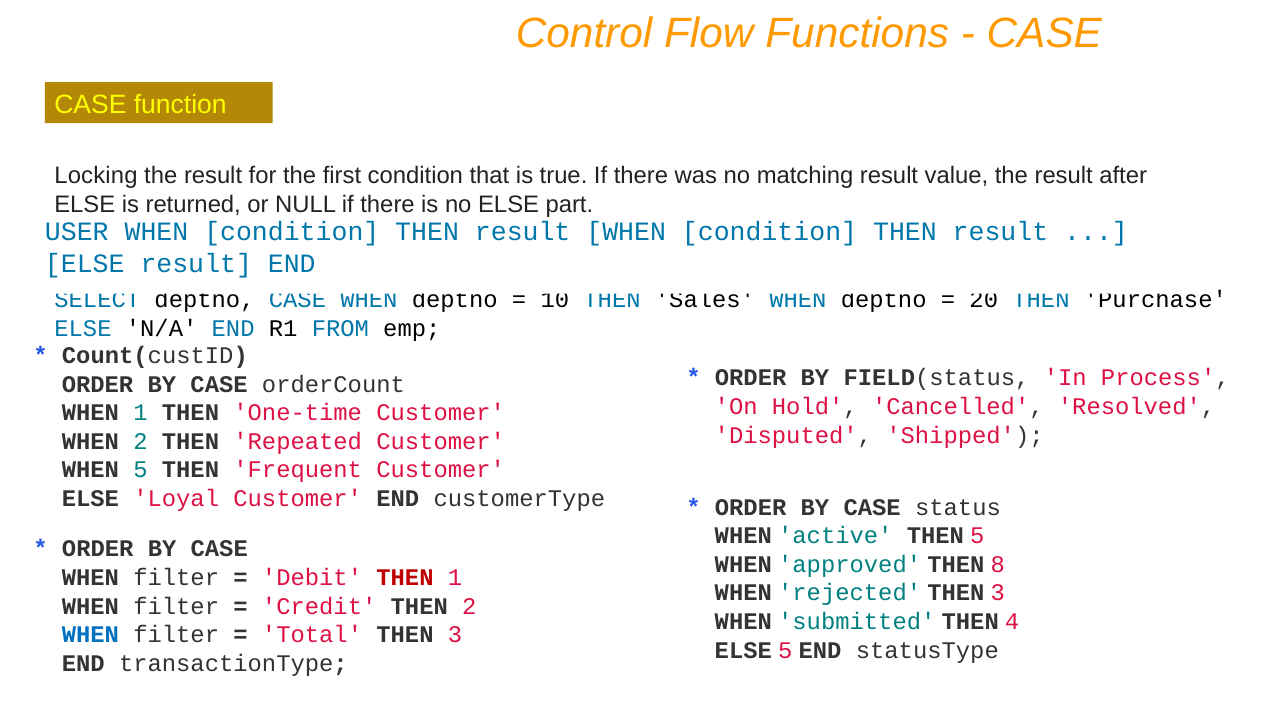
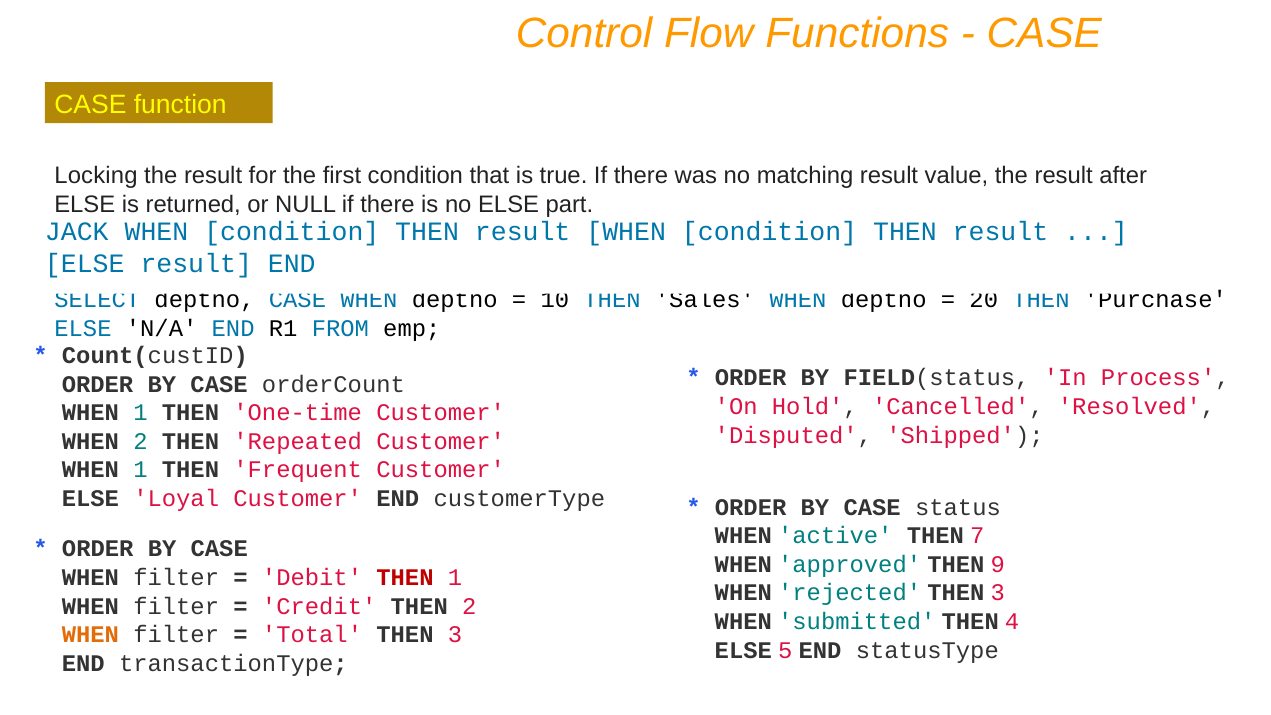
USER: USER -> JACK
5 at (140, 470): 5 -> 1
THEN 5: 5 -> 7
8: 8 -> 9
WHEN at (90, 635) colour: blue -> orange
